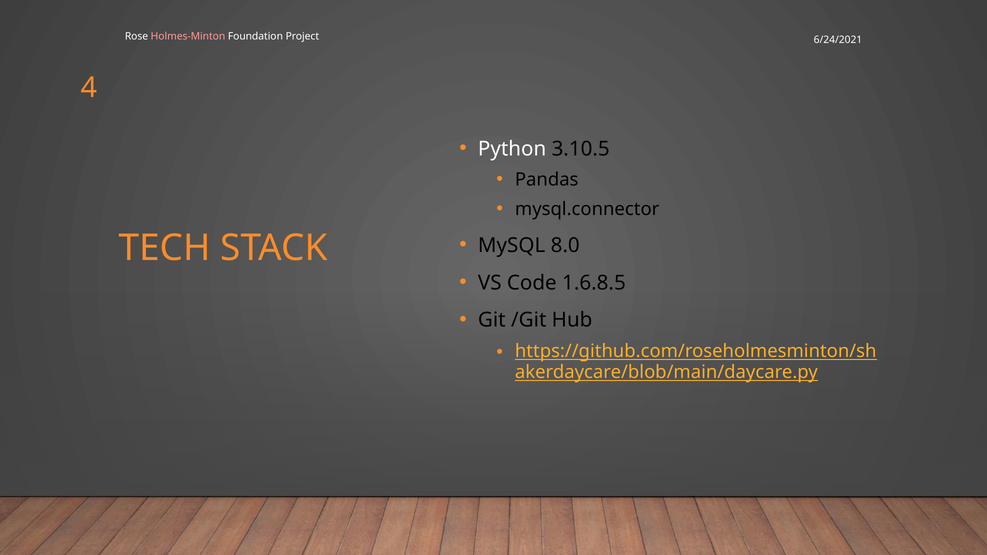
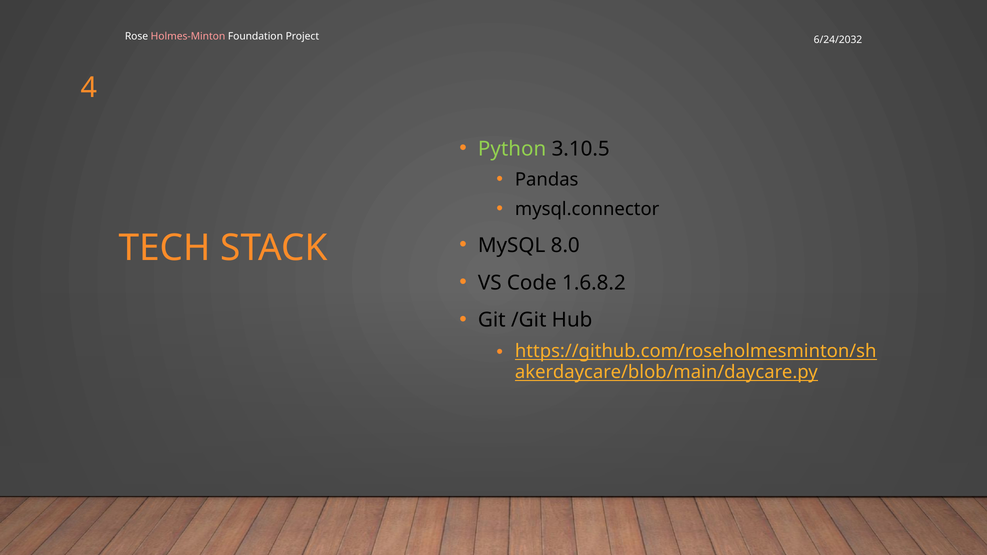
6/24/2021: 6/24/2021 -> 6/24/2032
Python colour: white -> light green
1.6.8.5: 1.6.8.5 -> 1.6.8.2
